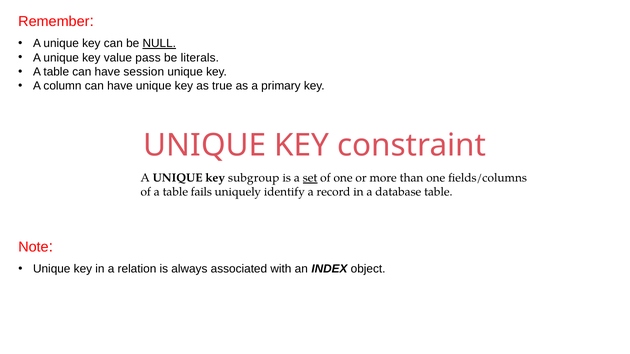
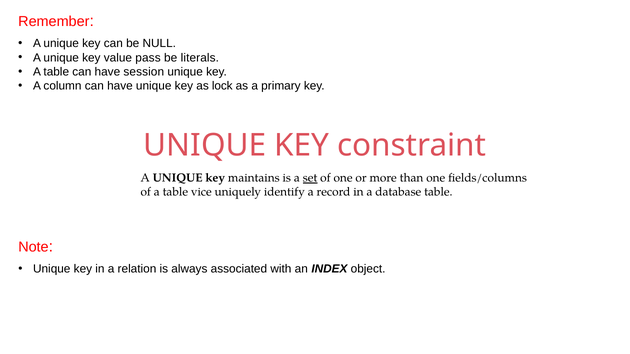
NULL underline: present -> none
true: true -> lock
subgroup: subgroup -> maintains
fails: fails -> vice
